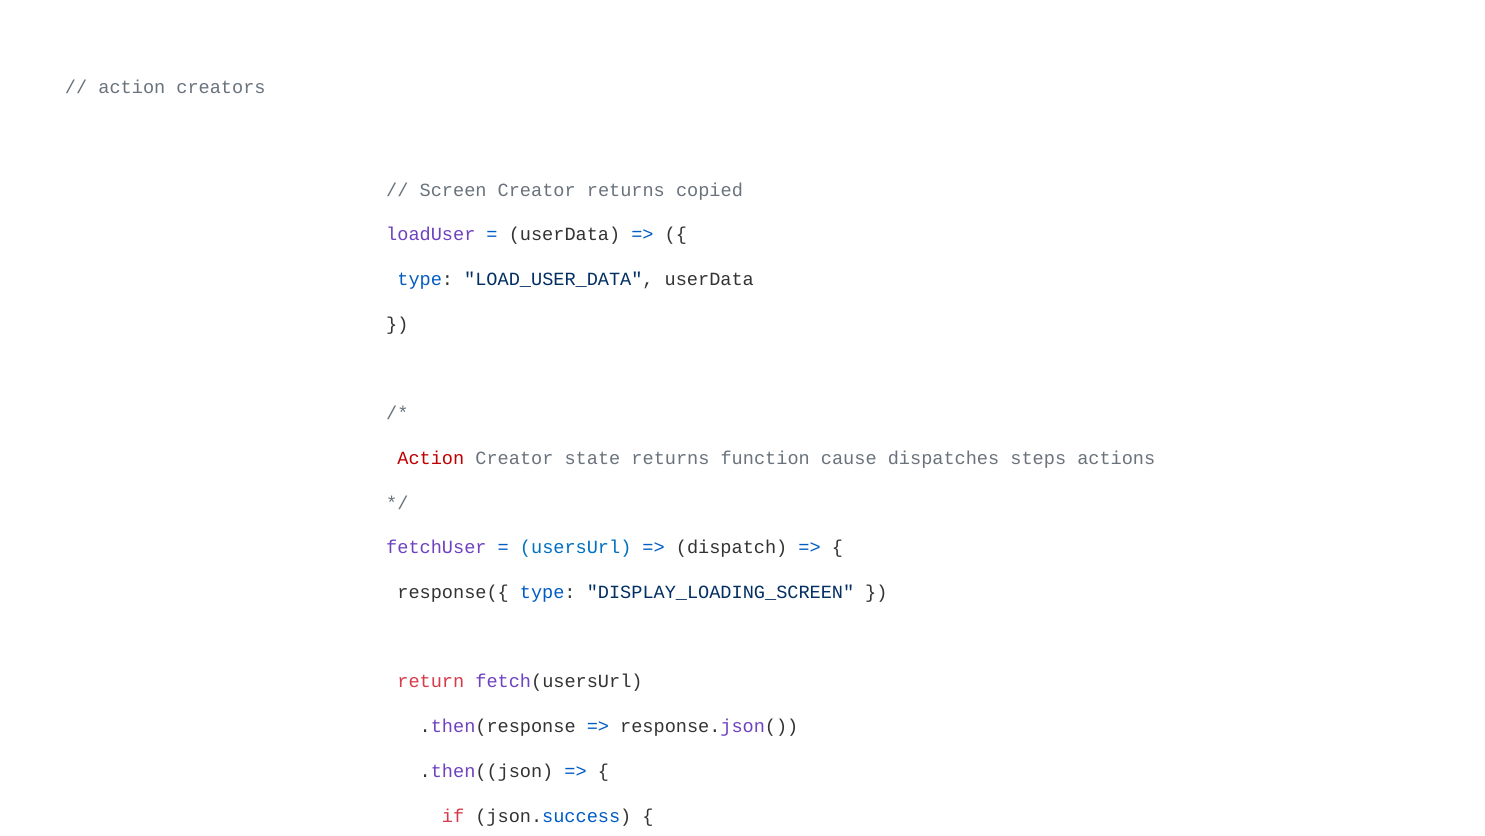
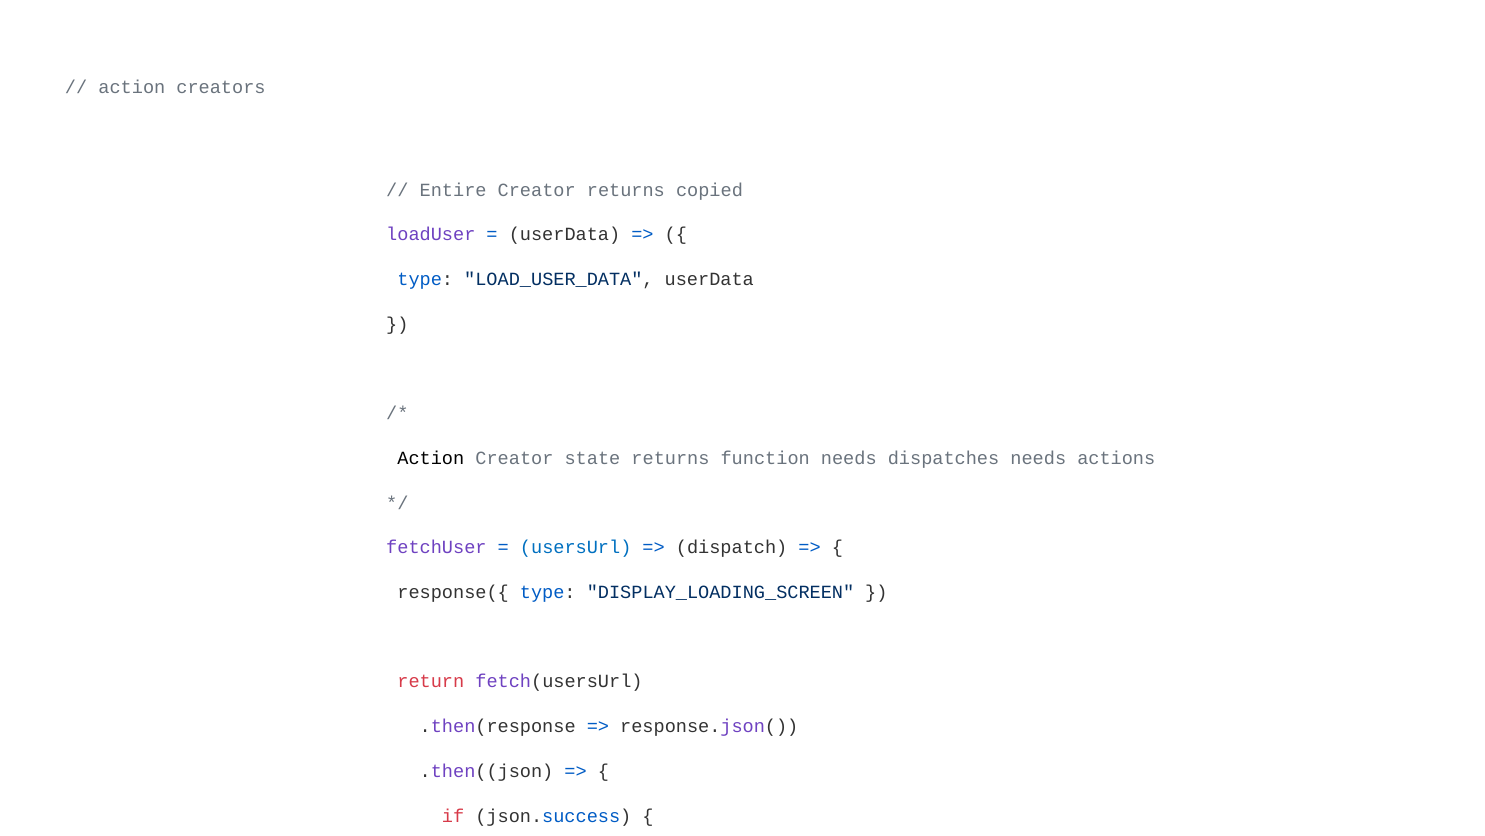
Screen: Screen -> Entire
Action at (431, 458) colour: red -> black
function cause: cause -> needs
dispatches steps: steps -> needs
